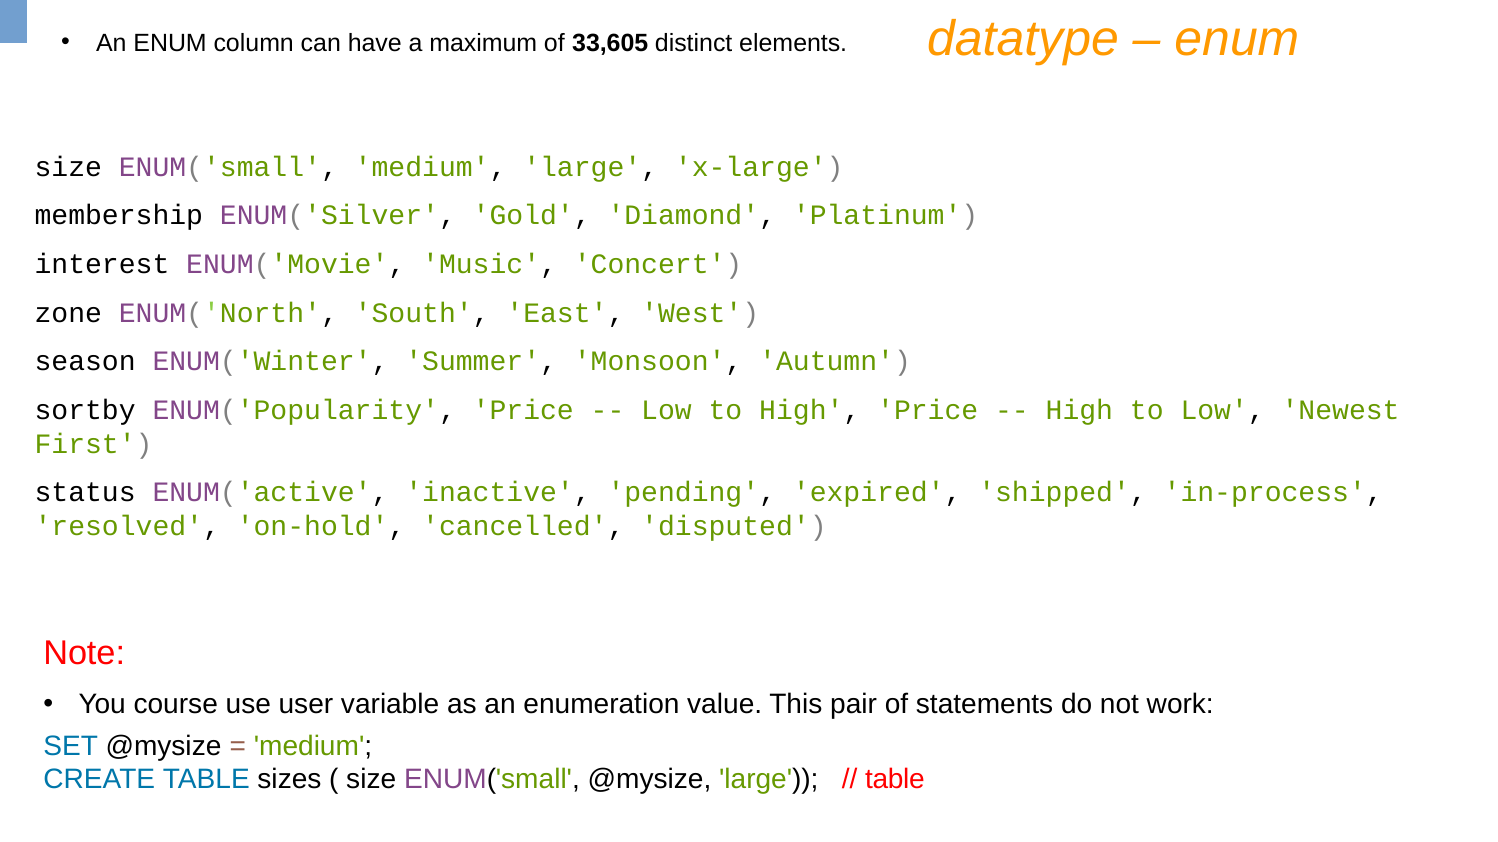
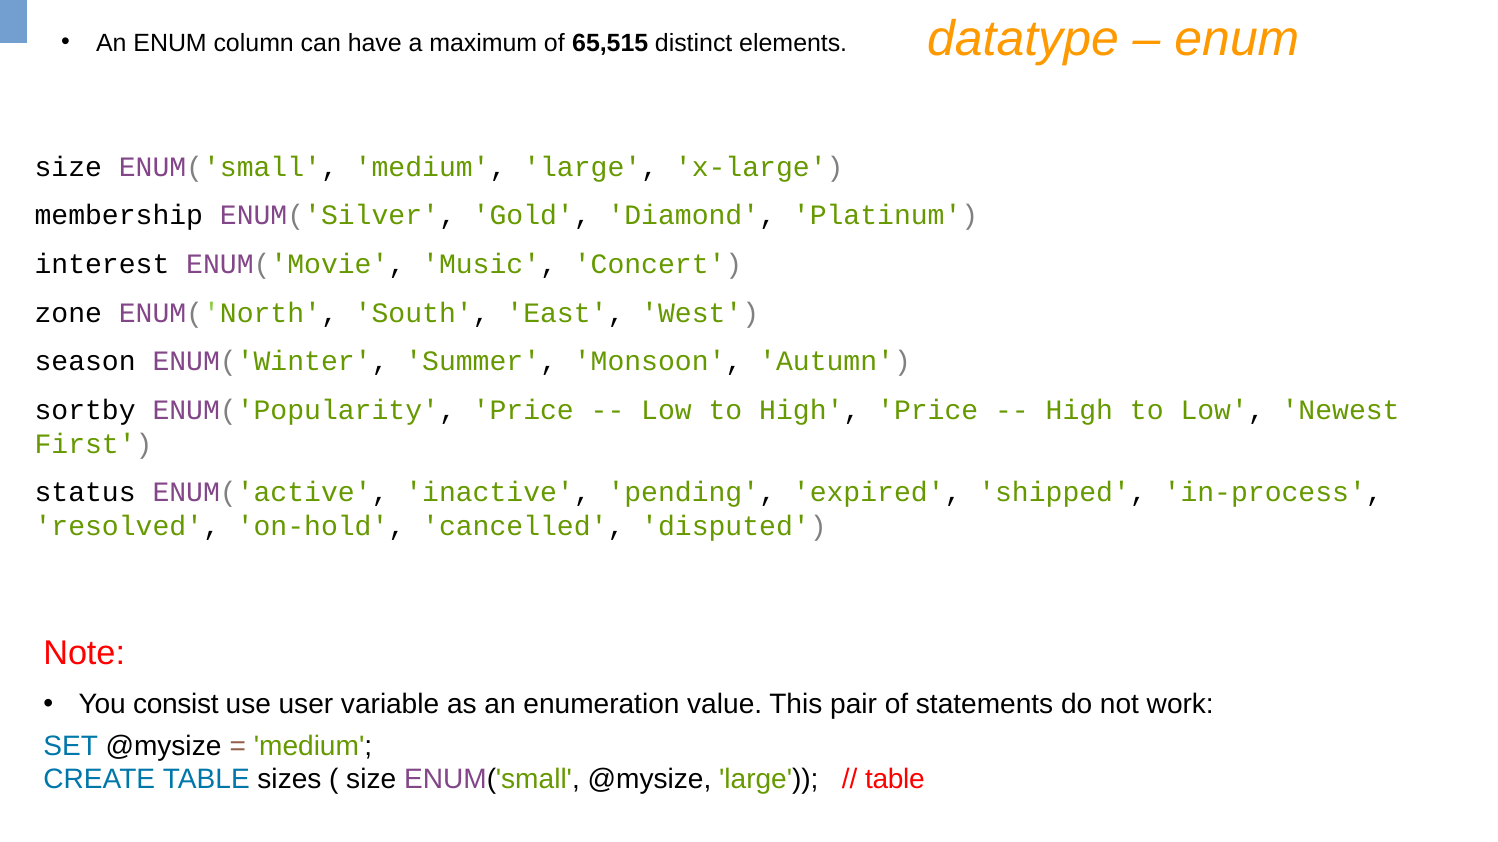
33,605: 33,605 -> 65,515
course: course -> consist
